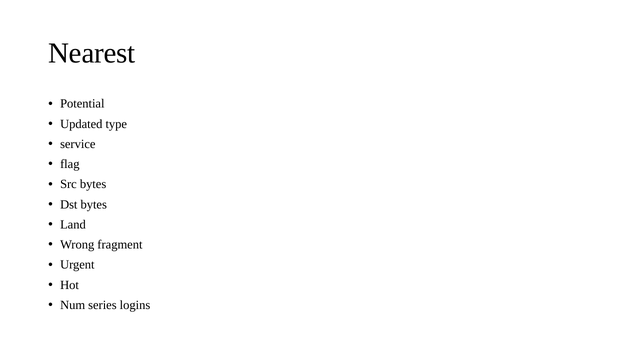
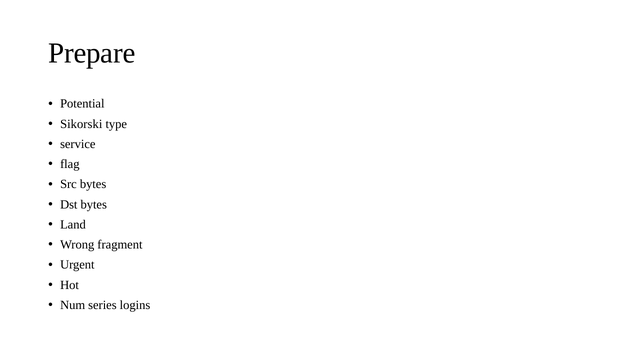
Nearest: Nearest -> Prepare
Updated: Updated -> Sikorski
